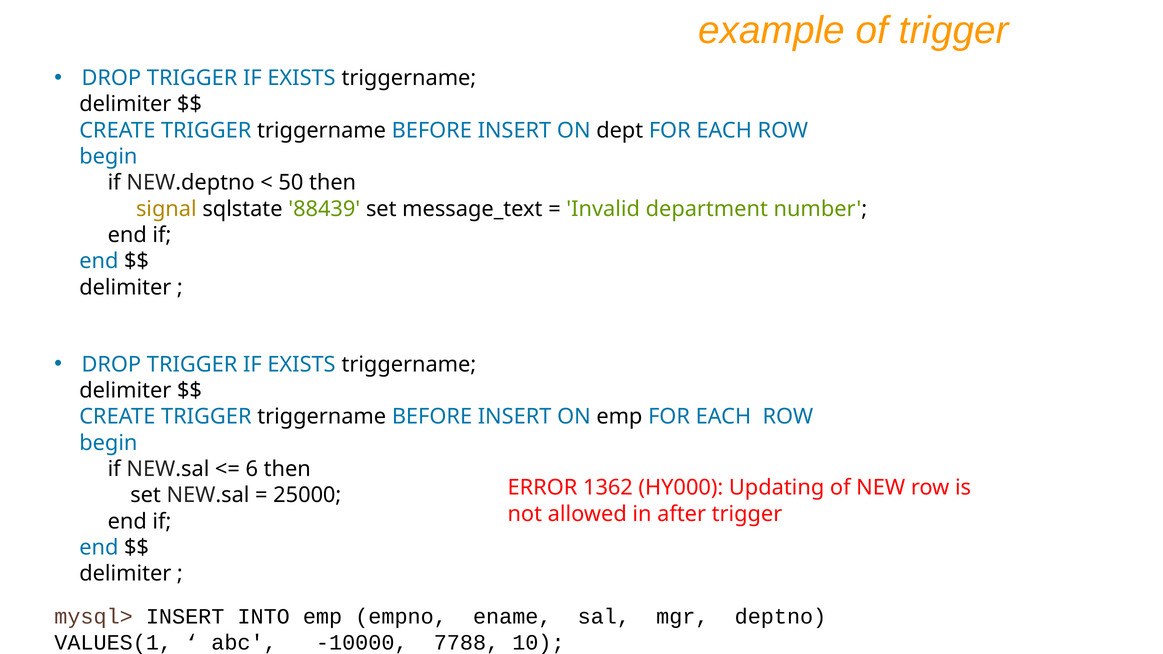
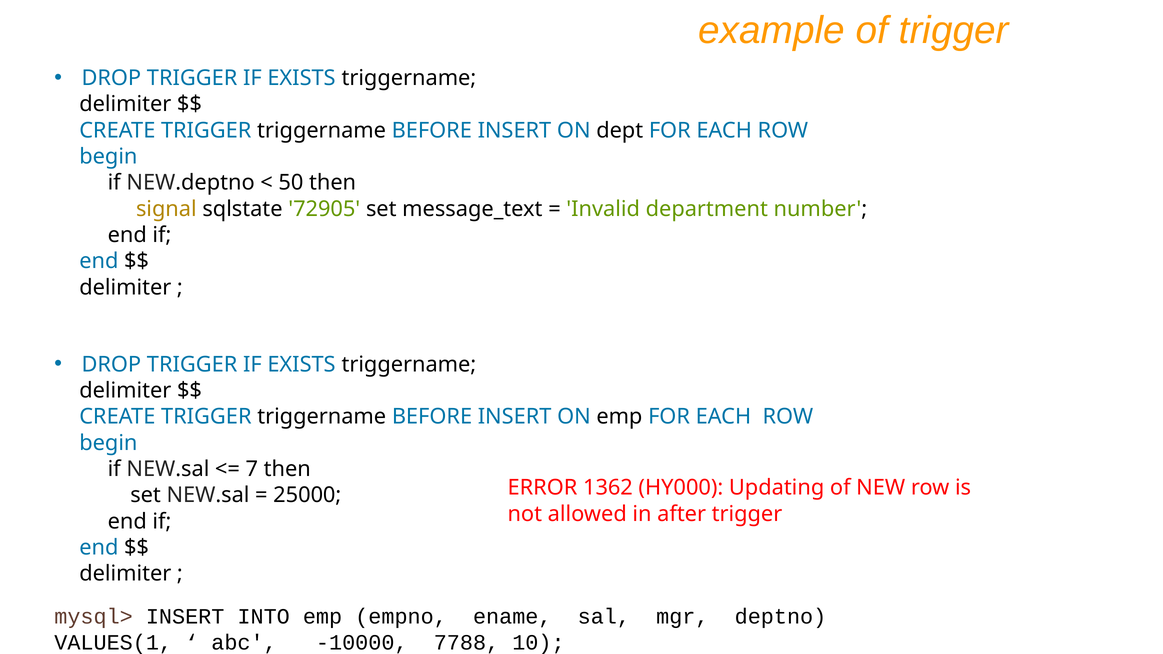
88439: 88439 -> 72905
6: 6 -> 7
